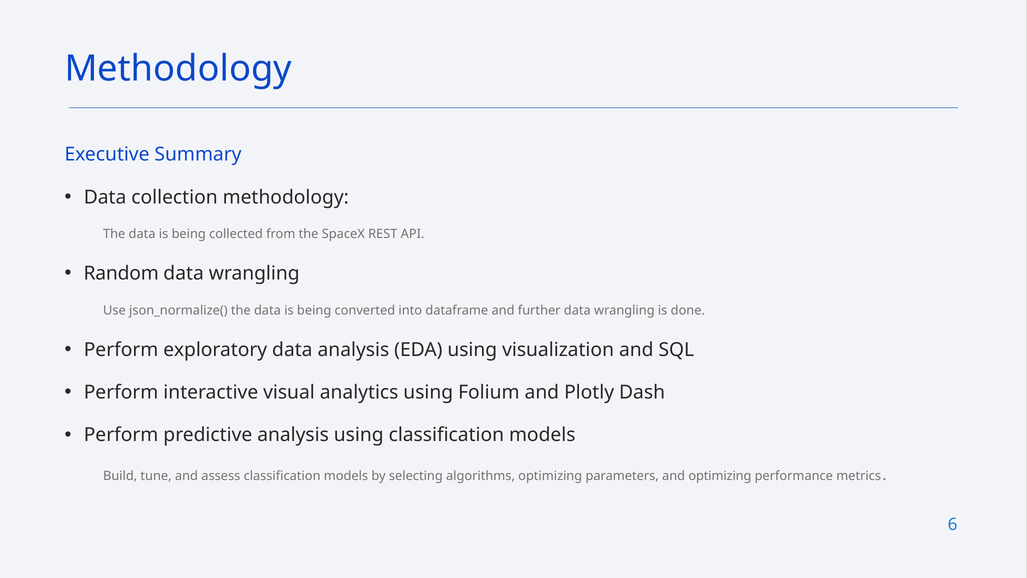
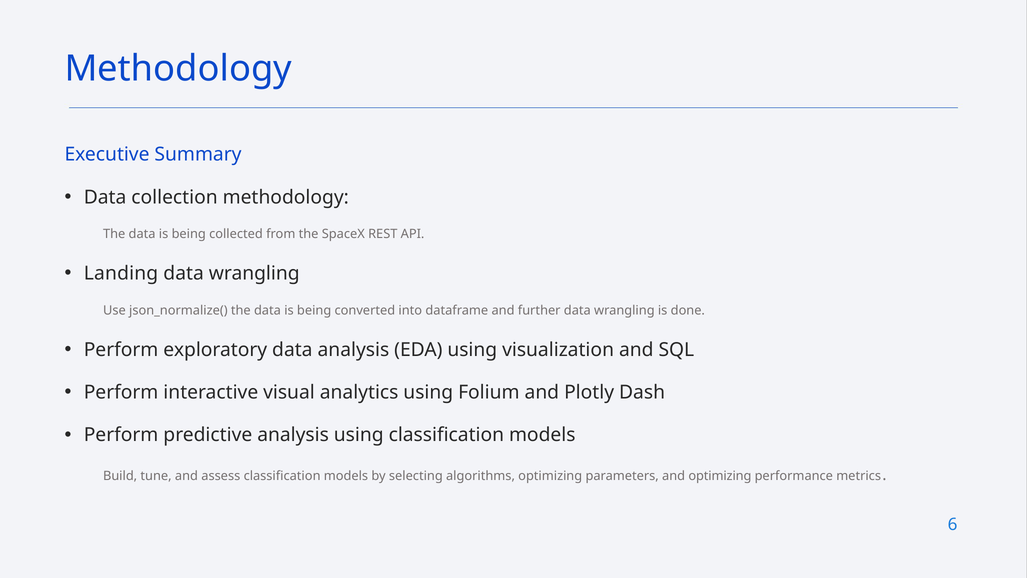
Random: Random -> Landing
